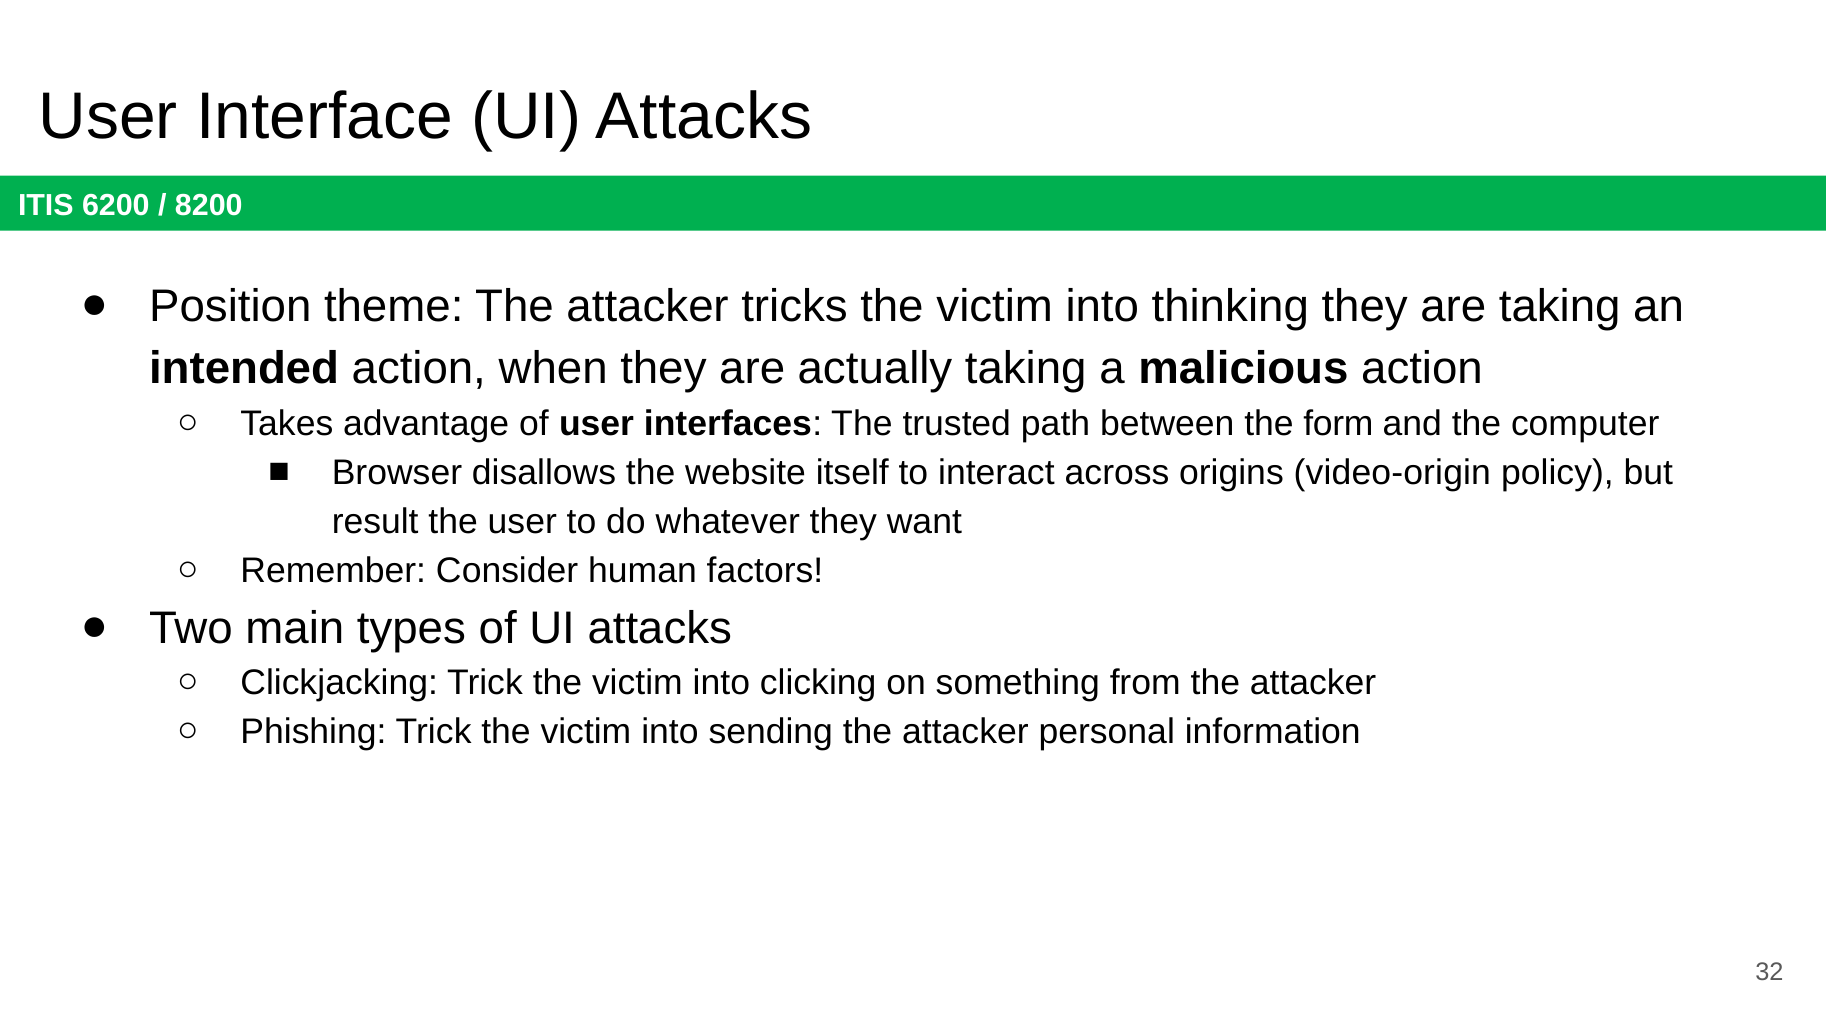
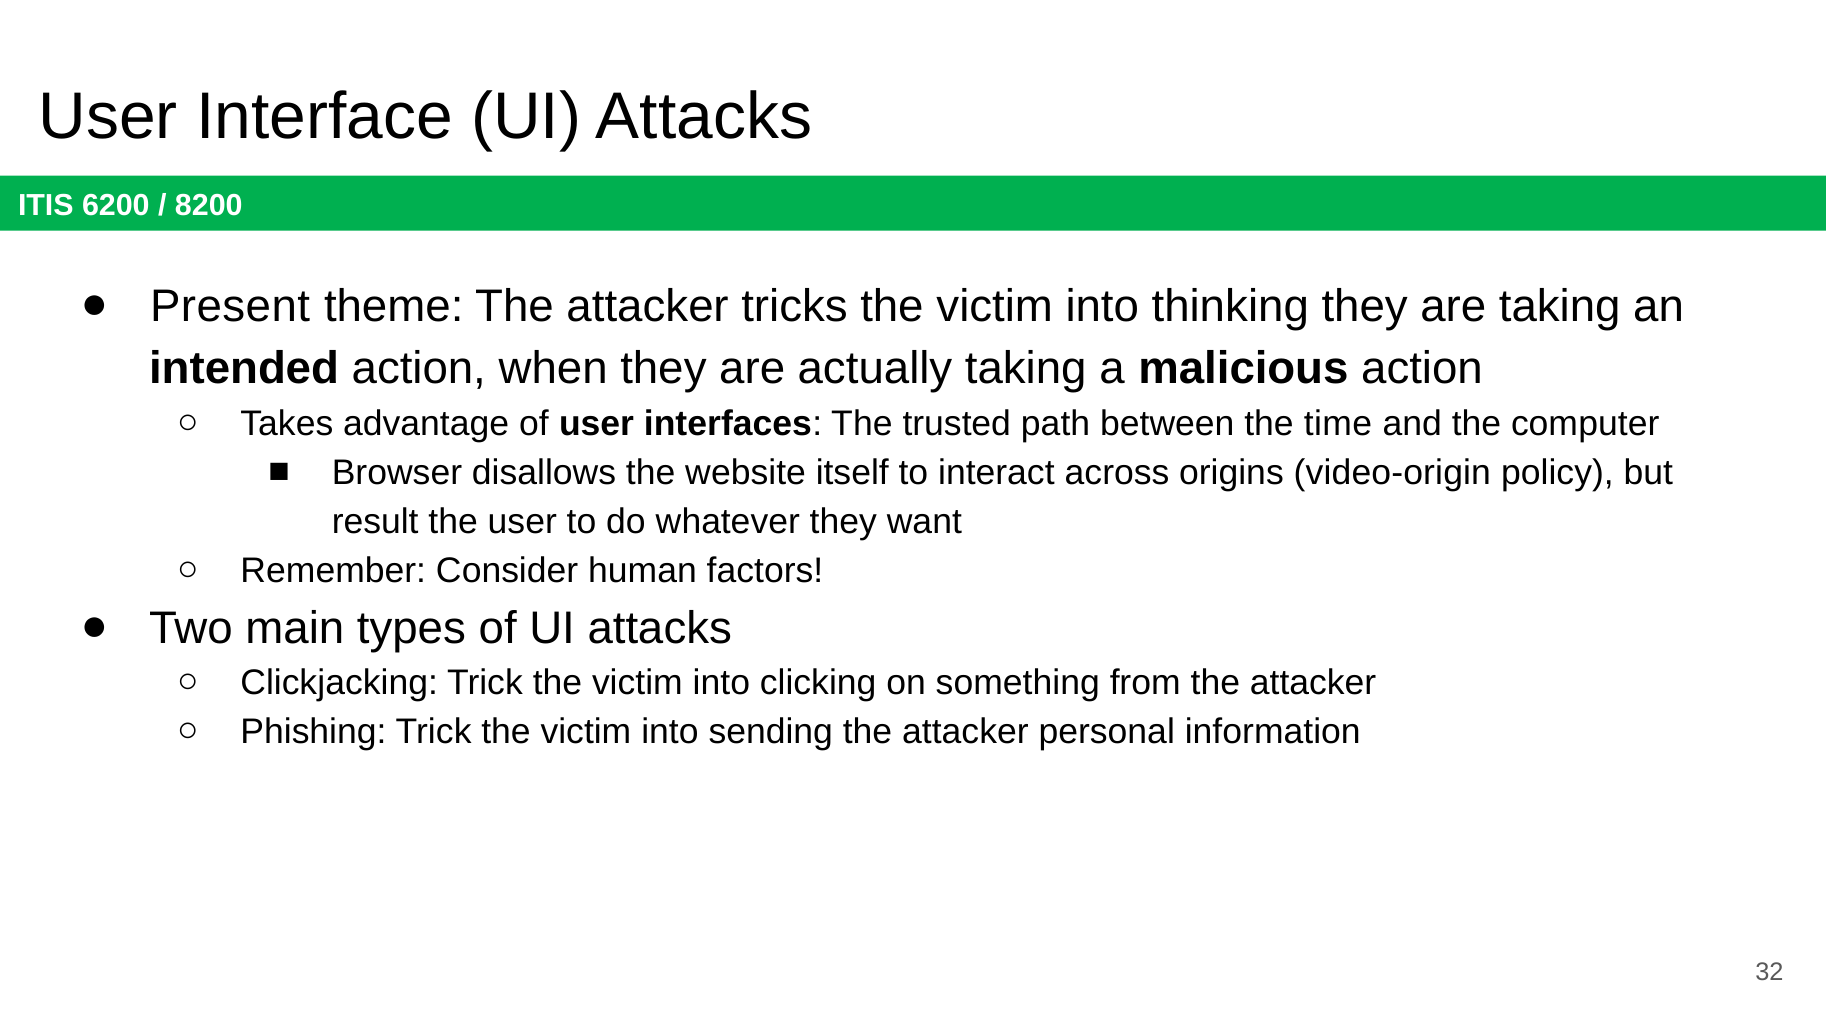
Position: Position -> Present
form: form -> time
